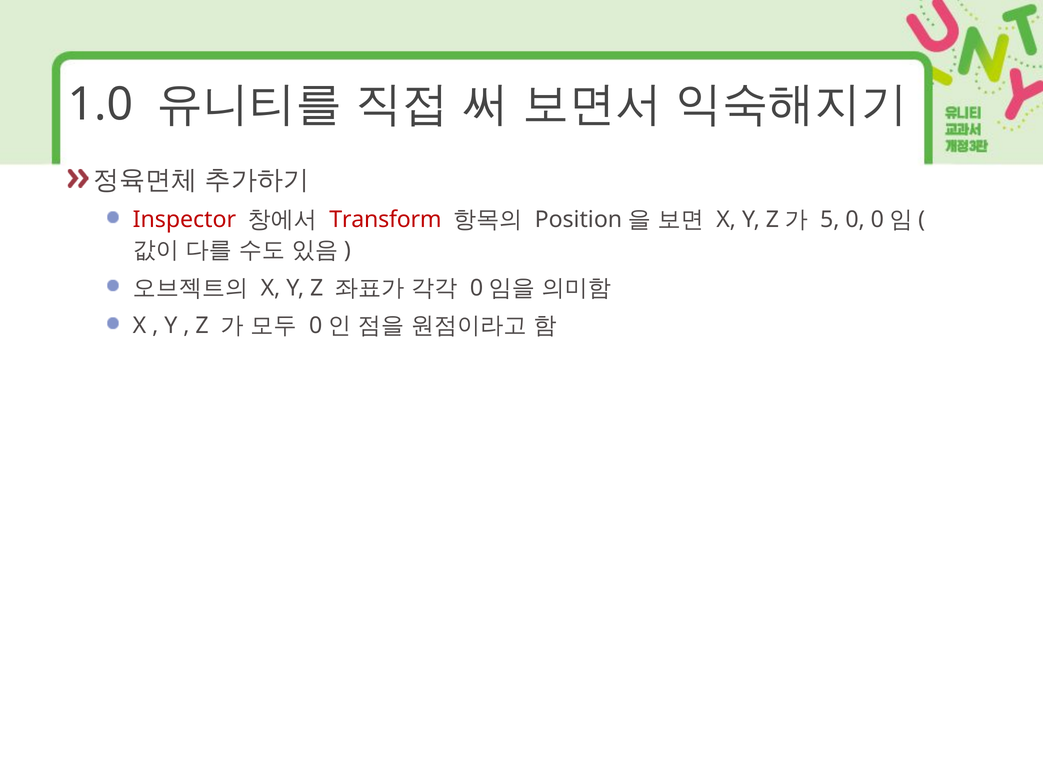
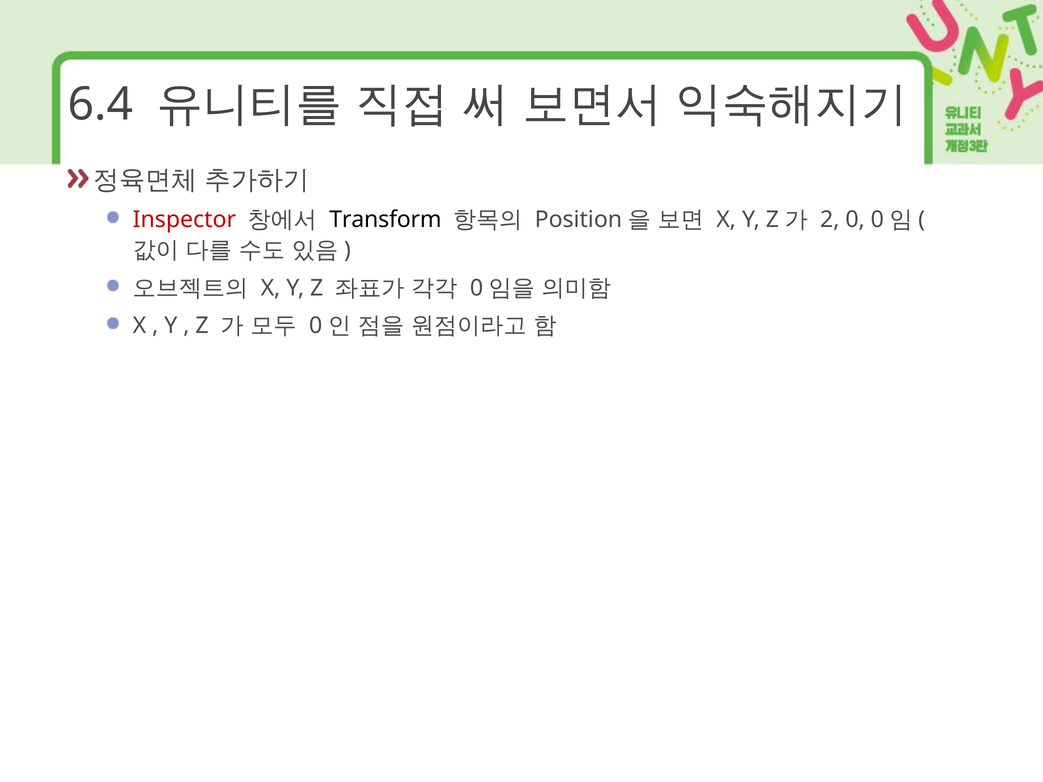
1.0: 1.0 -> 6.4
Transform colour: red -> black
5: 5 -> 2
